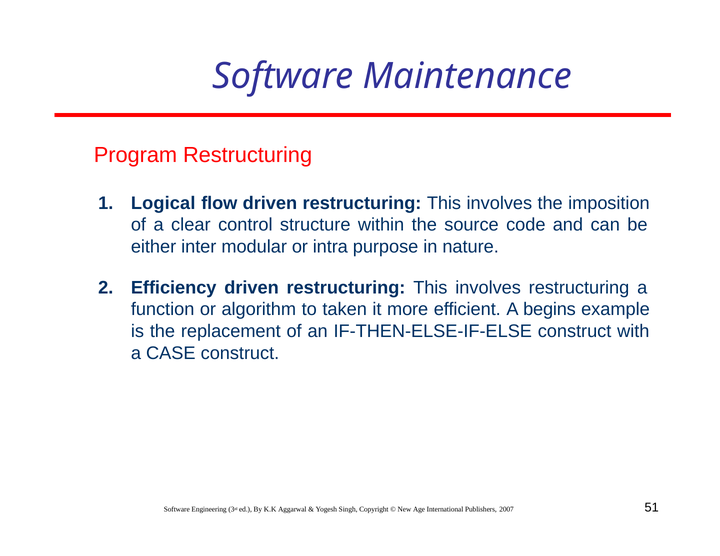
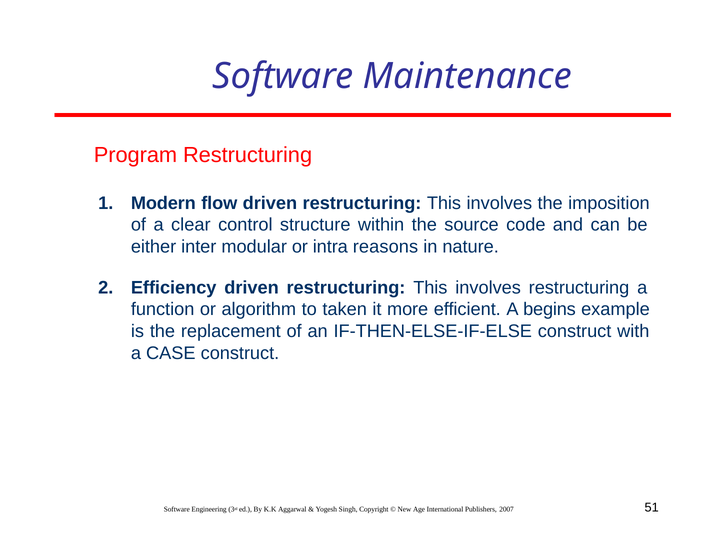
Logical: Logical -> Modern
purpose: purpose -> reasons
